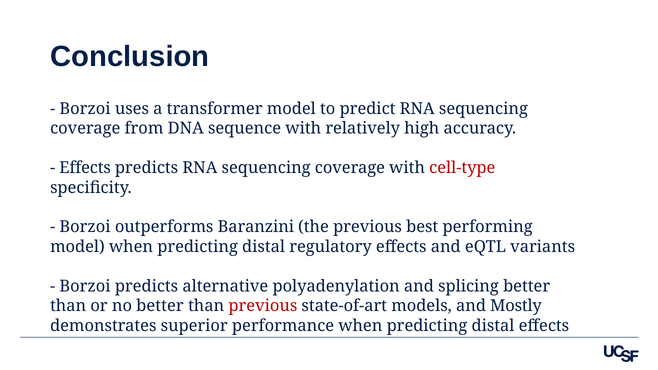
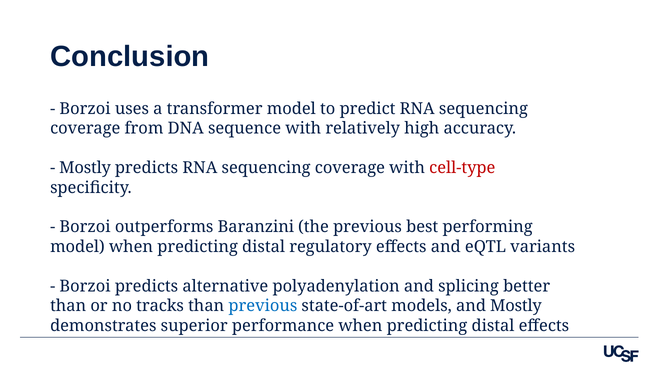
Effects at (85, 168): Effects -> Mostly
no better: better -> tracks
previous at (263, 306) colour: red -> blue
